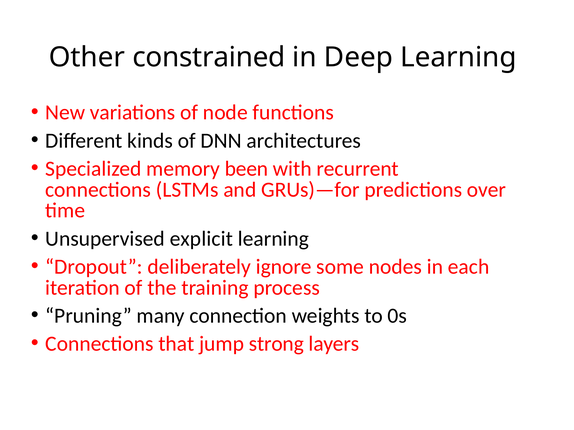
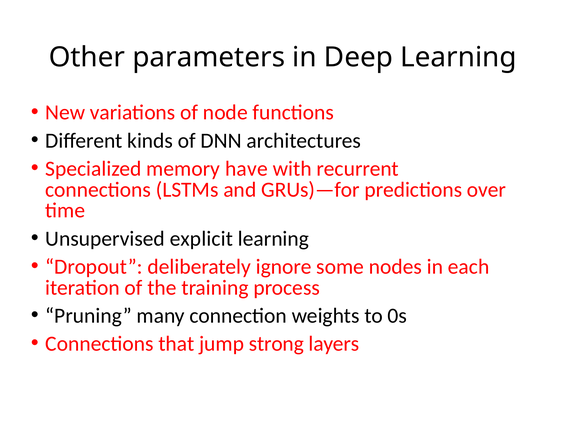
constrained: constrained -> parameters
been: been -> have
